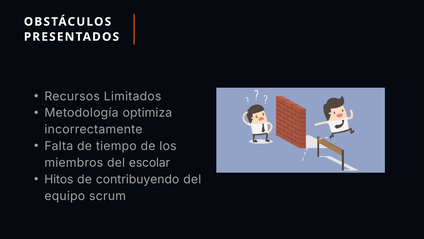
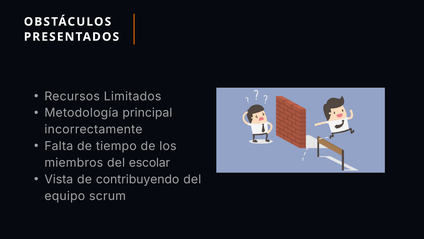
optimiza: optimiza -> principal
Hitos: Hitos -> Vista
